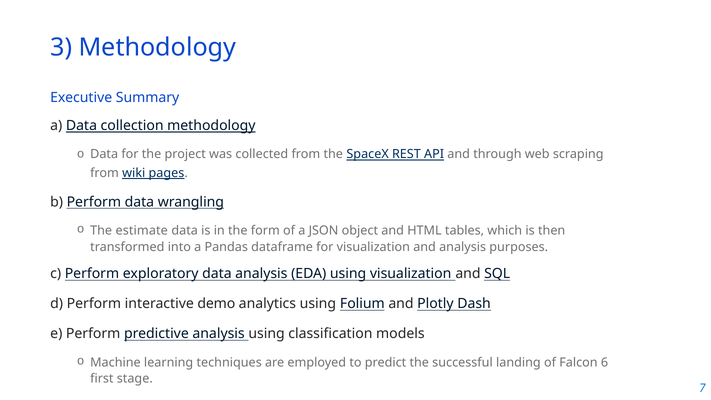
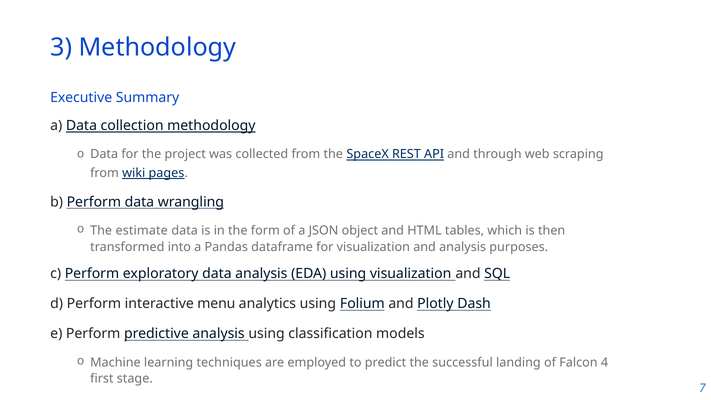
demo: demo -> menu
6: 6 -> 4
